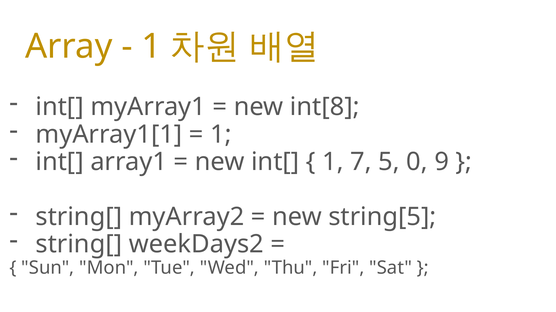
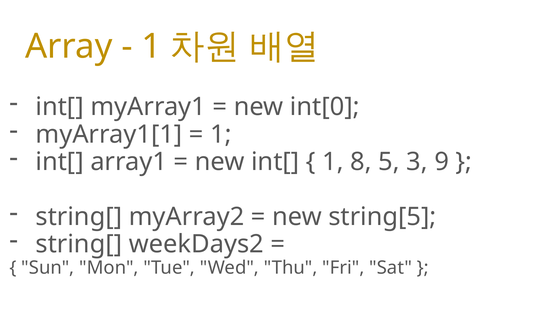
int[8: int[8 -> int[0
7: 7 -> 8
0: 0 -> 3
